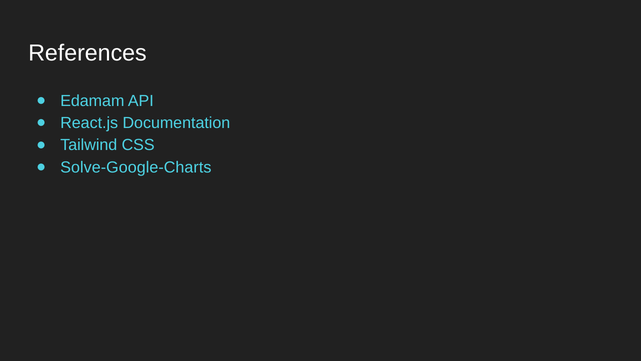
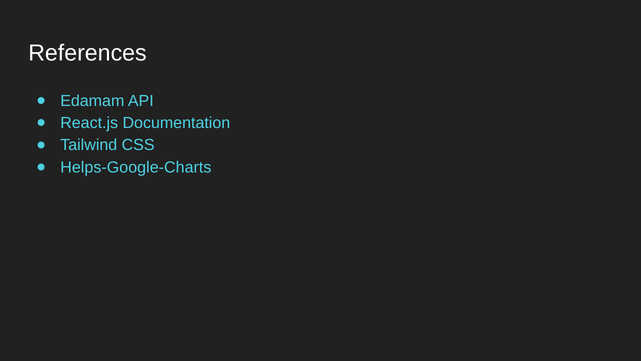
Solve-Google-Charts: Solve-Google-Charts -> Helps-Google-Charts
